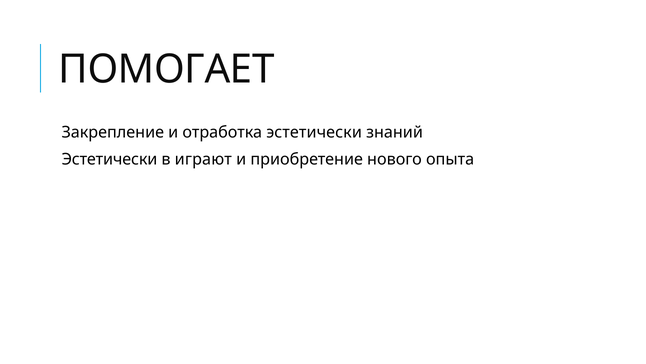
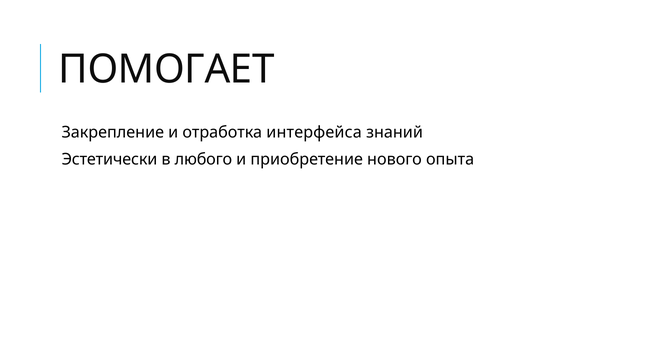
отработка эстетически: эстетически -> интерфейса
играют: играют -> любого
